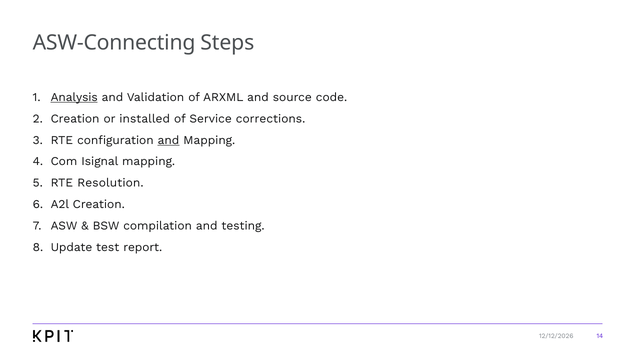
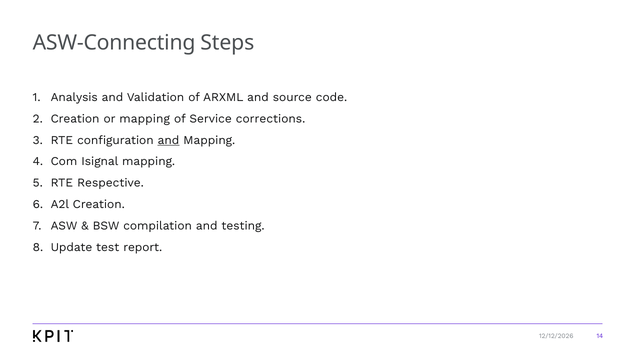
Analysis underline: present -> none
or installed: installed -> mapping
Resolution: Resolution -> Respective
